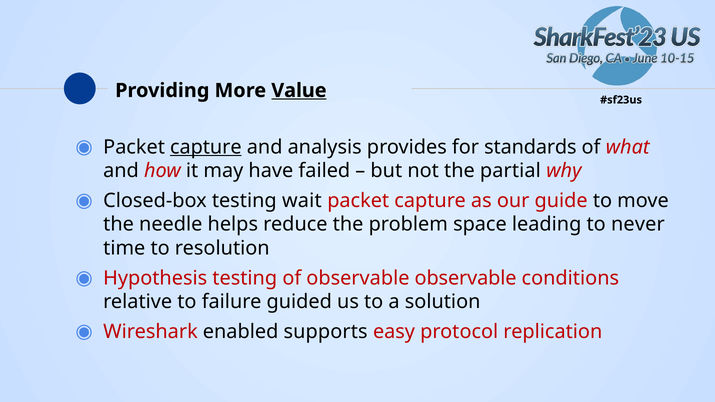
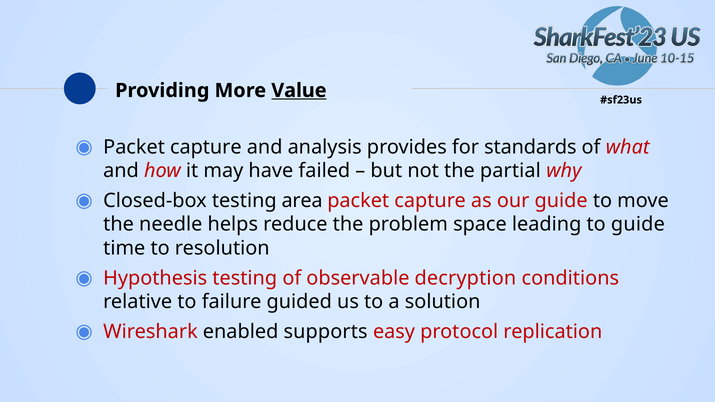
capture at (206, 147) underline: present -> none
wait: wait -> area
to never: never -> guide
observable observable: observable -> decryption
